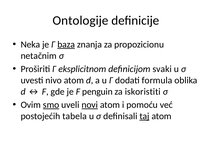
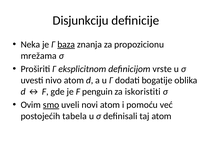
Ontologije: Ontologije -> Disjunkciju
netačnim: netačnim -> mrežama
svaki: svaki -> vrste
formula: formula -> bogatije
novi underline: present -> none
taj underline: present -> none
